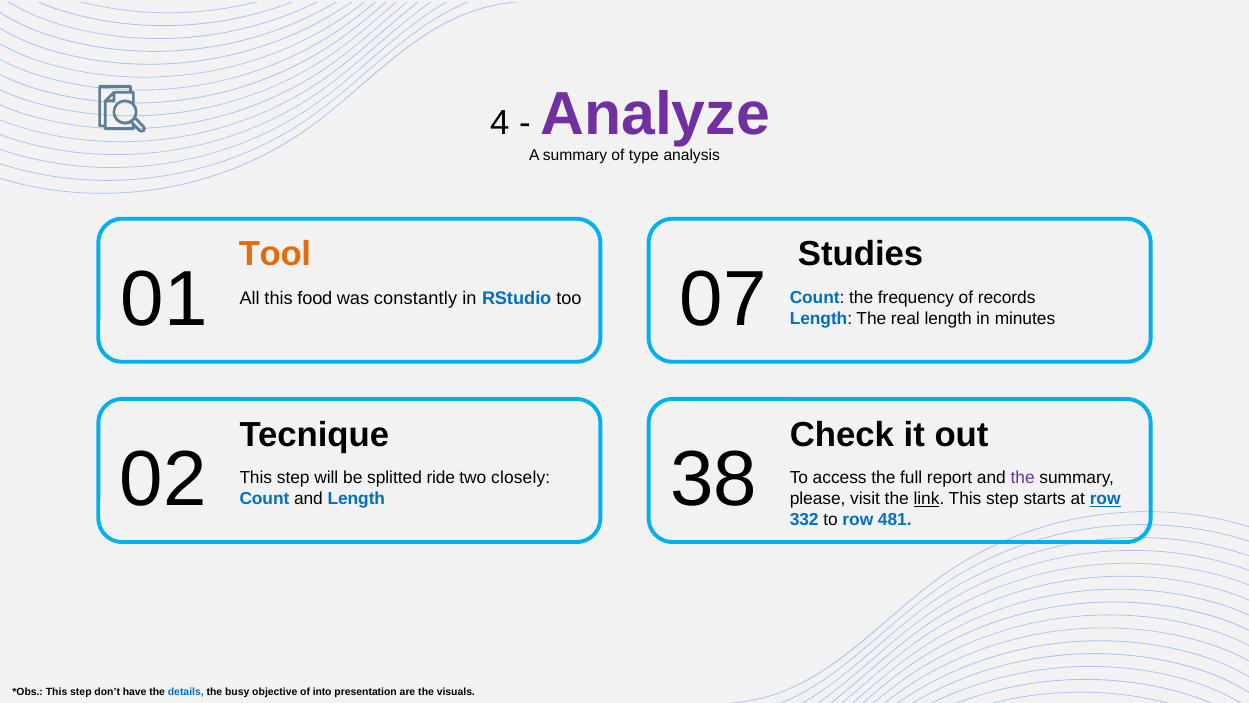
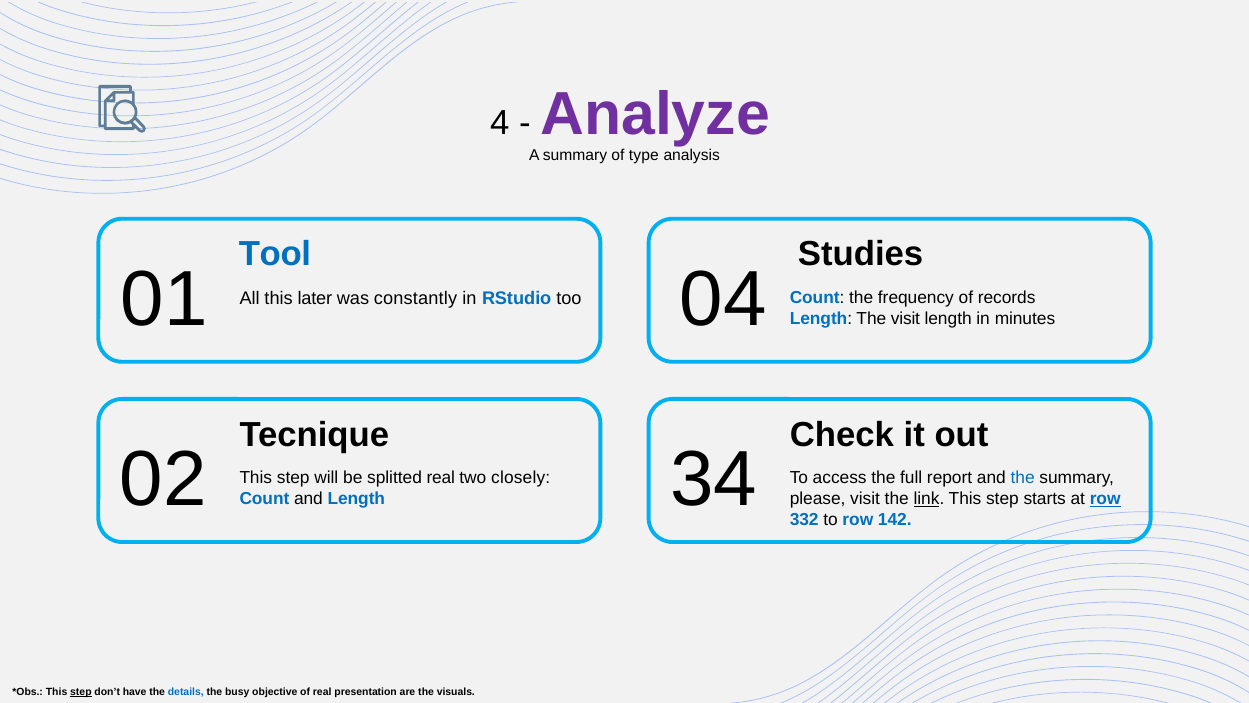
Tool colour: orange -> blue
07: 07 -> 04
food: food -> later
The real: real -> visit
38: 38 -> 34
splitted ride: ride -> real
the at (1023, 478) colour: purple -> blue
481: 481 -> 142
step at (81, 691) underline: none -> present
of into: into -> real
